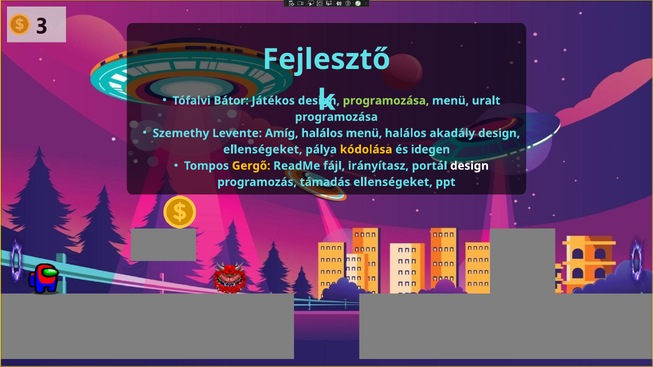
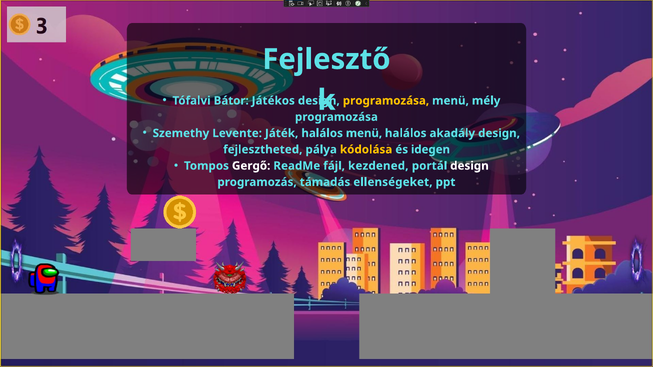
programozása at (386, 101) colour: light green -> yellow
uralt: uralt -> mély
Amíg: Amíg -> Játék
ellenségeket at (263, 150): ellenségeket -> fejlesztheted
Gergő colour: yellow -> white
irányítasz: irányítasz -> kezdened
